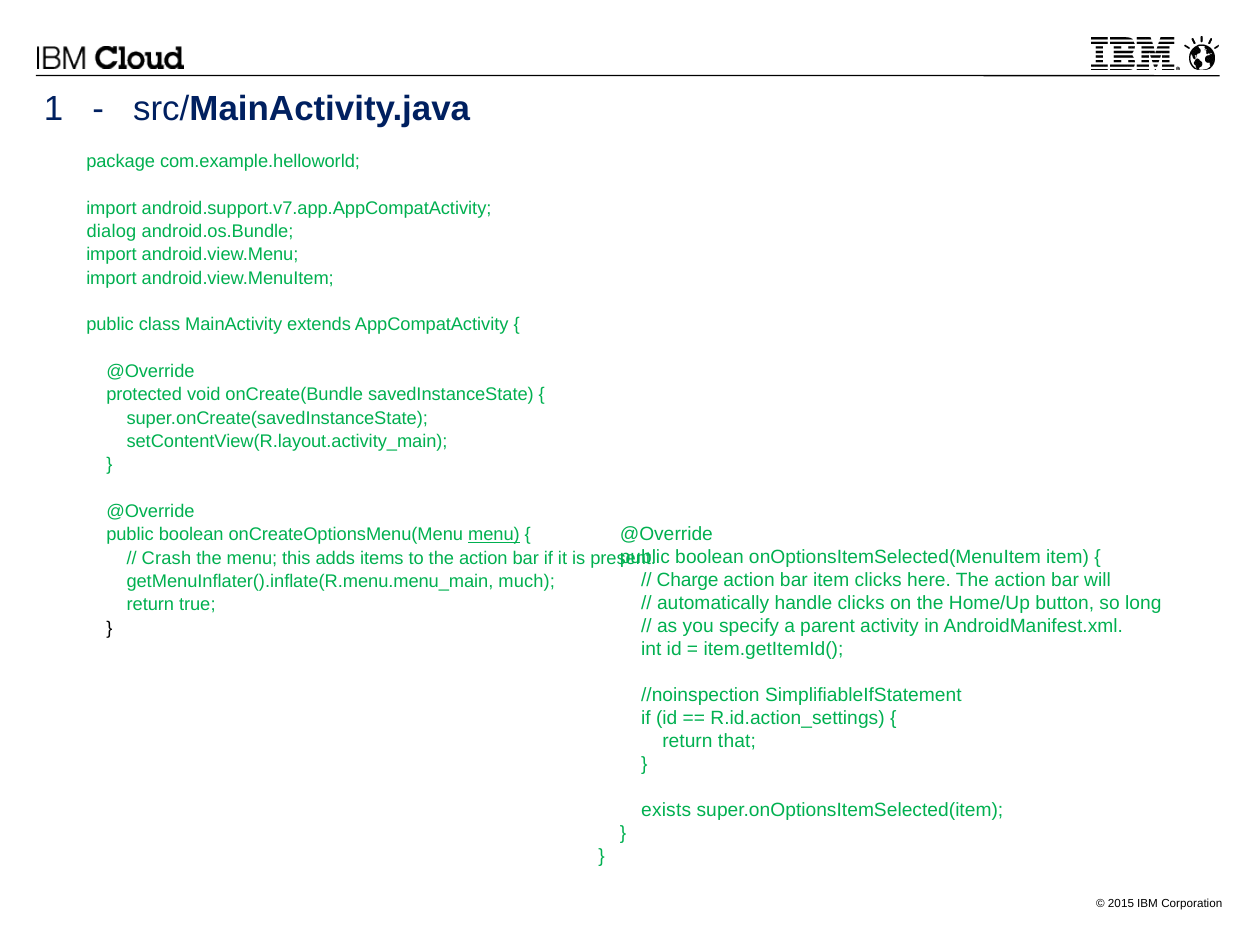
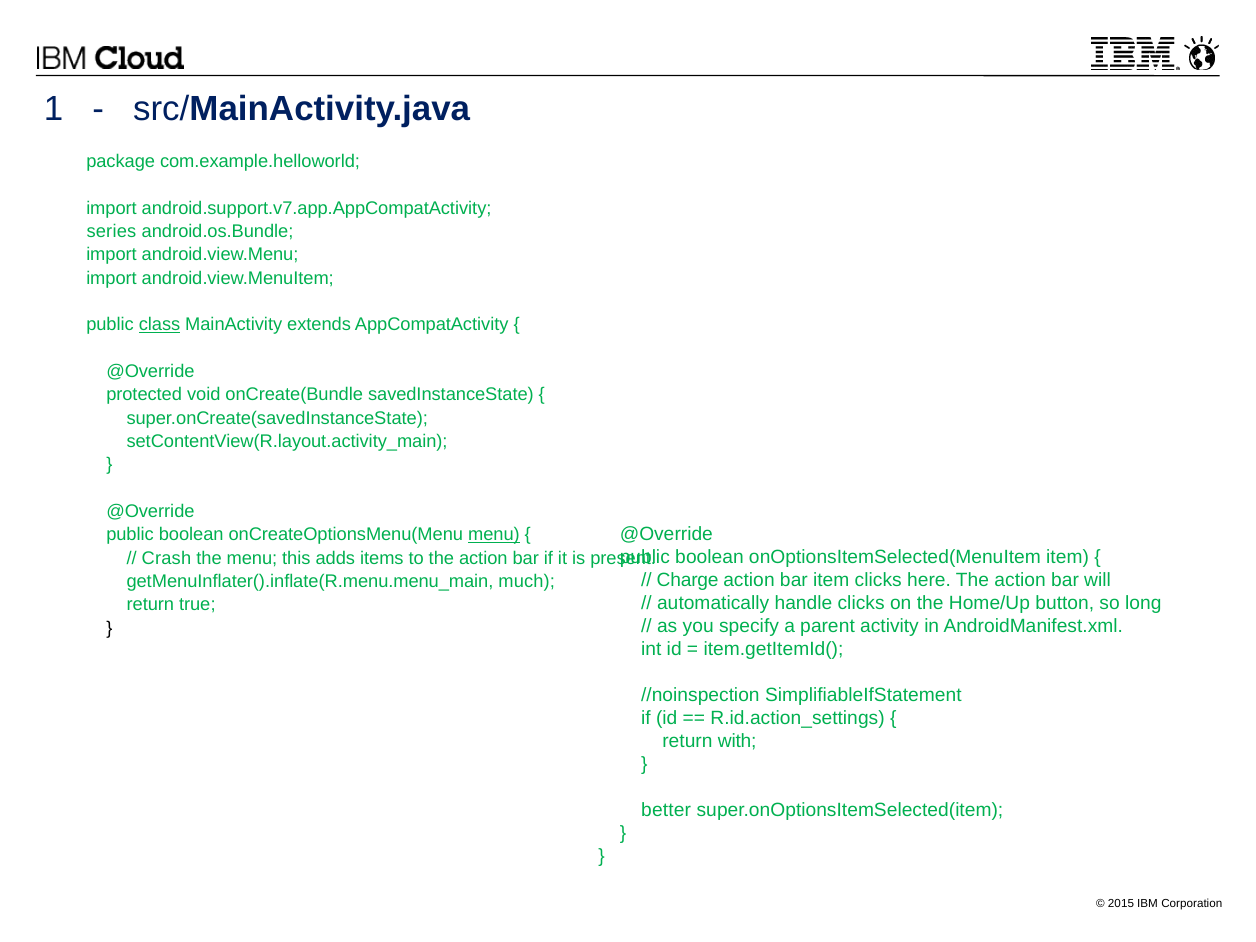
dialog: dialog -> series
class underline: none -> present
that: that -> with
exists: exists -> better
